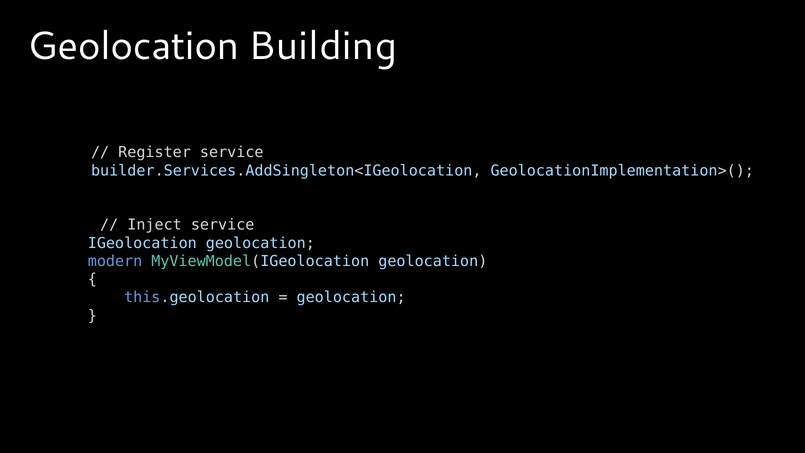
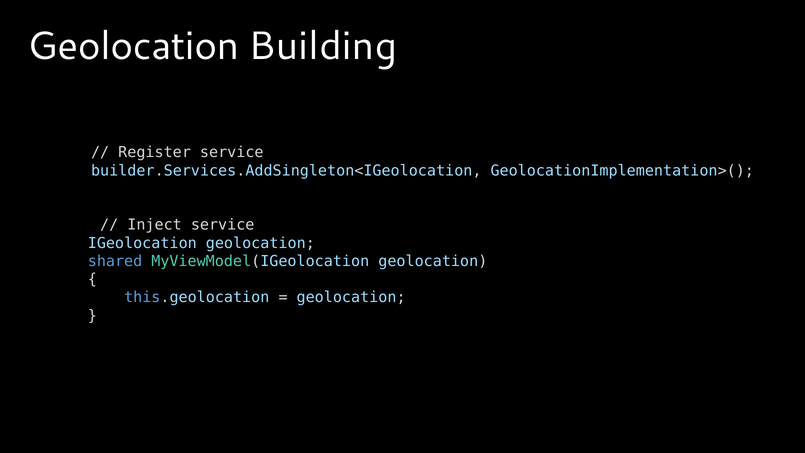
modern: modern -> shared
